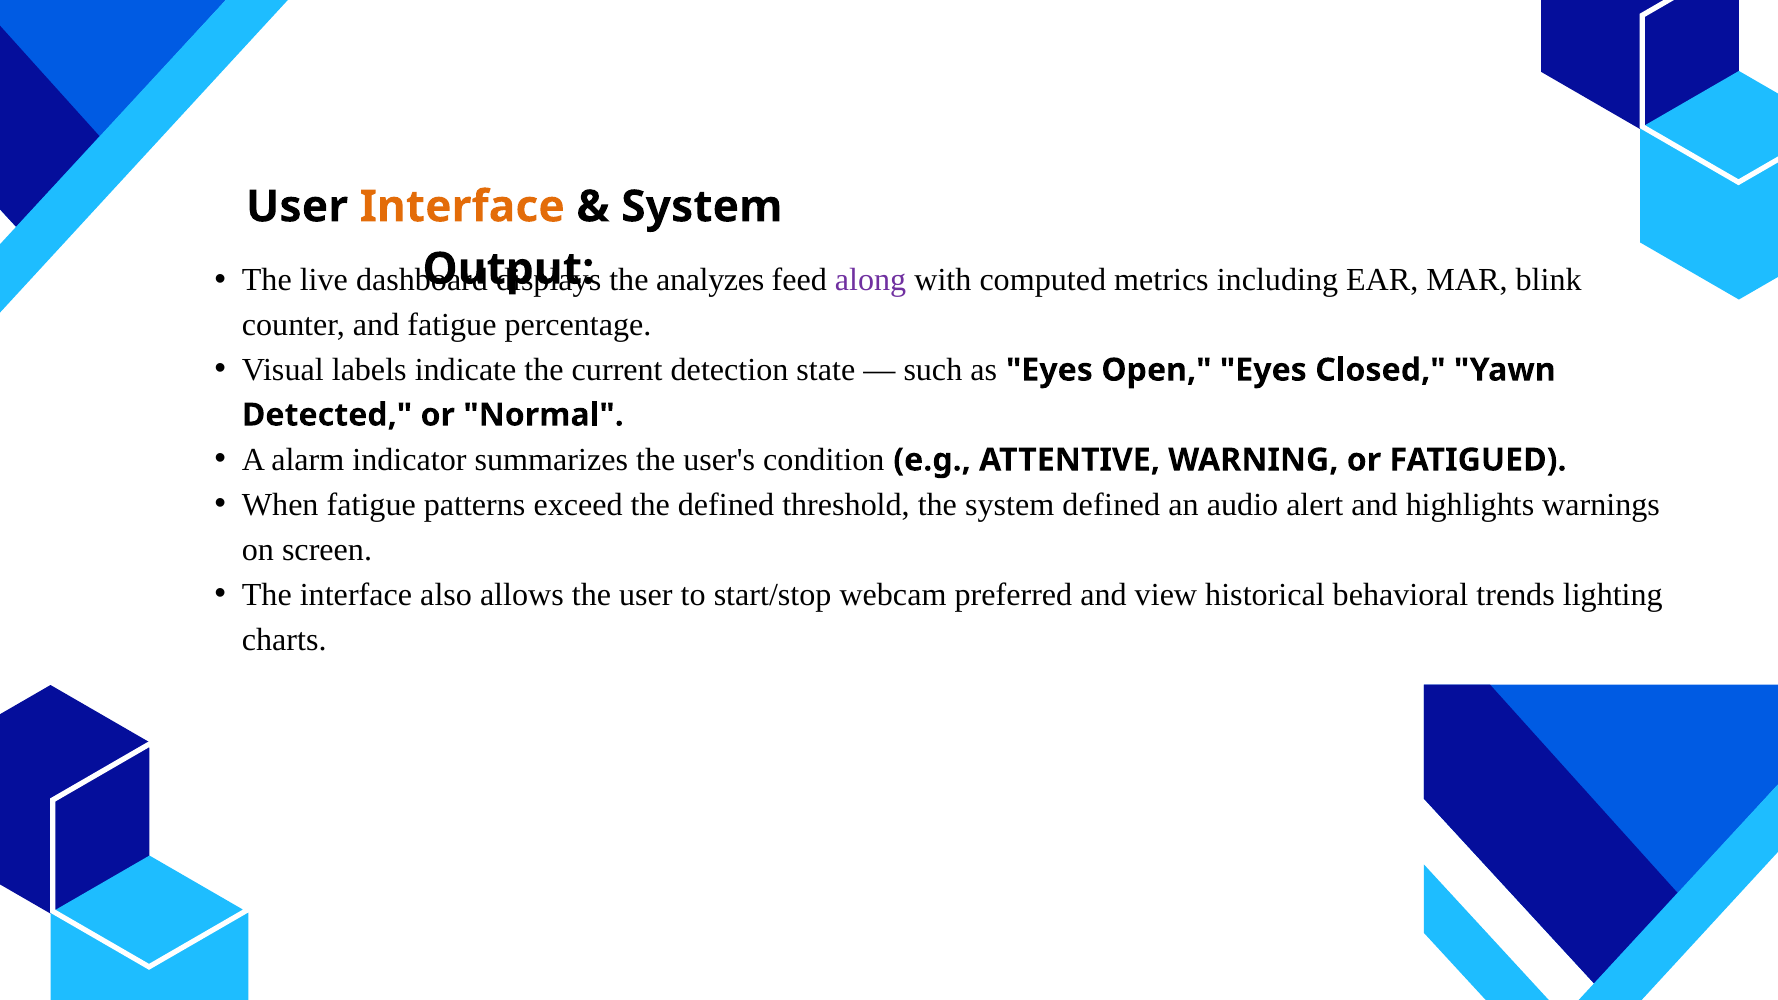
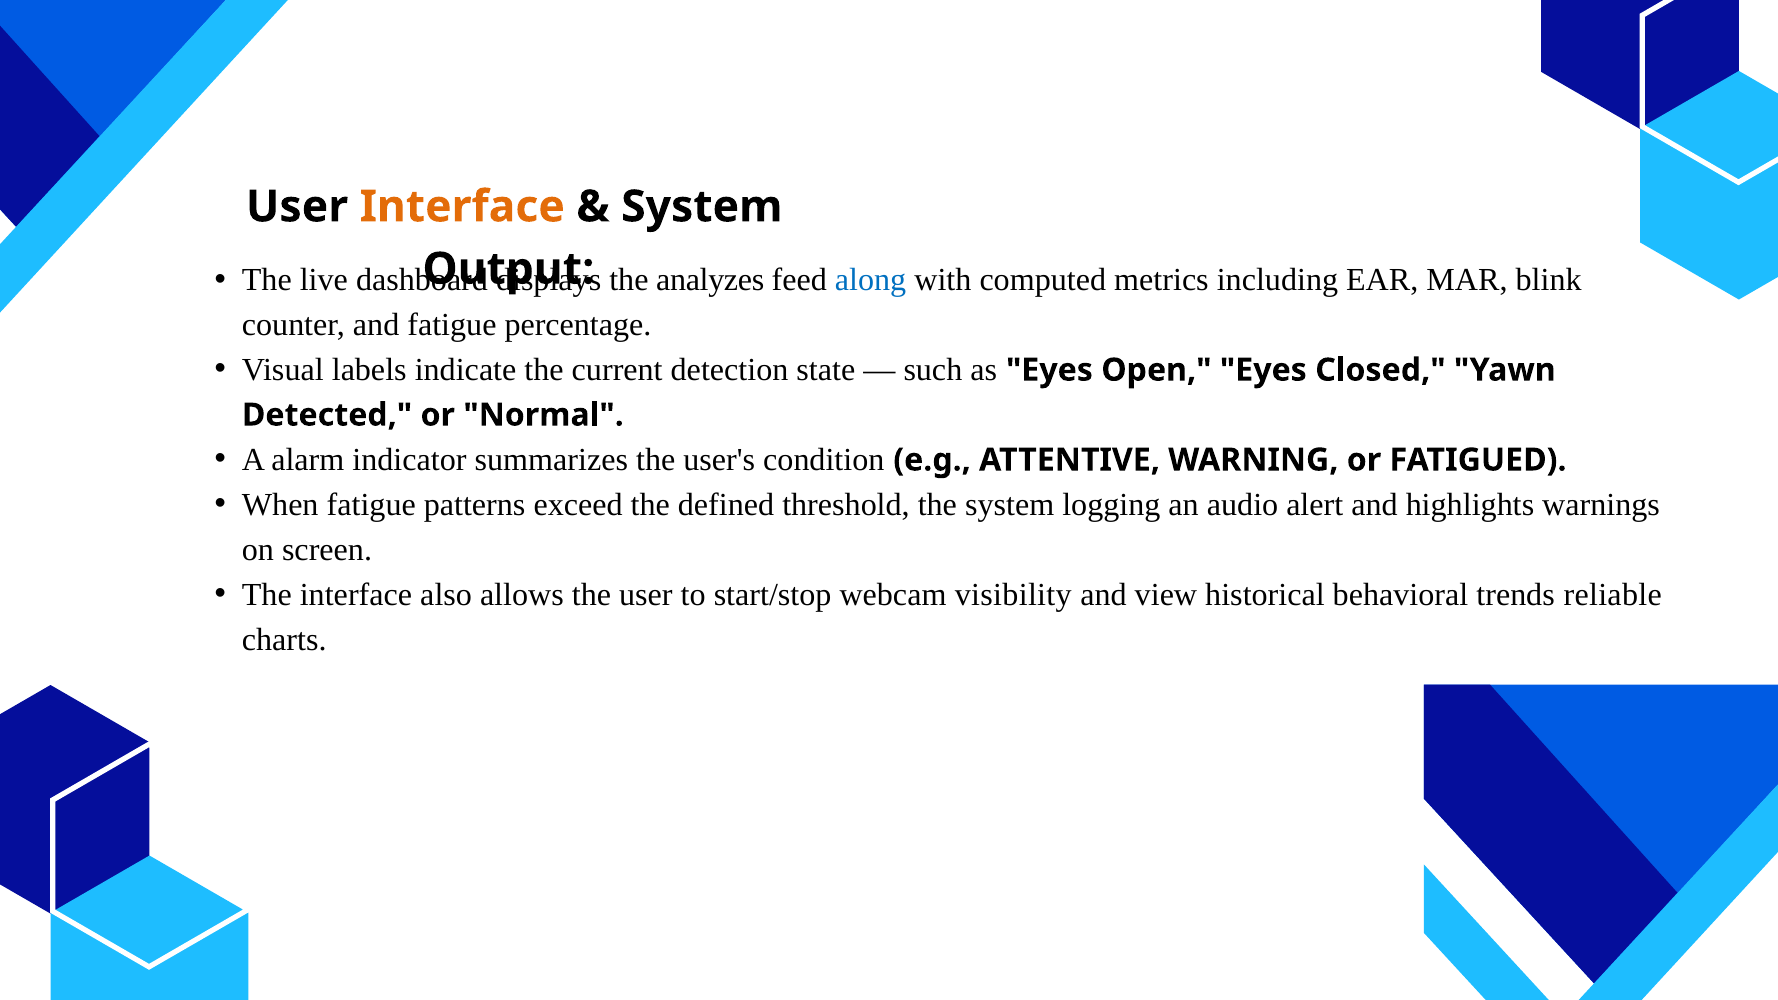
along colour: purple -> blue
system defined: defined -> logging
preferred: preferred -> visibility
lighting: lighting -> reliable
